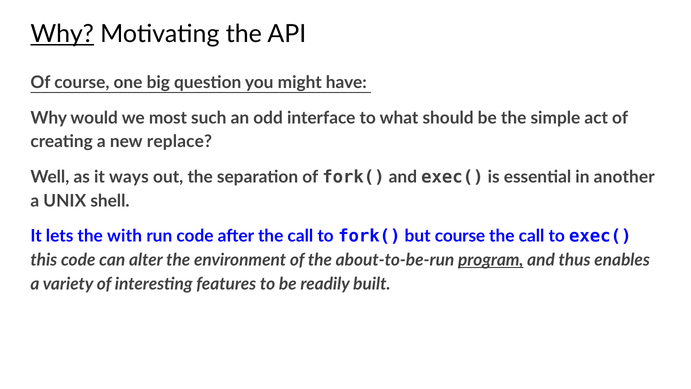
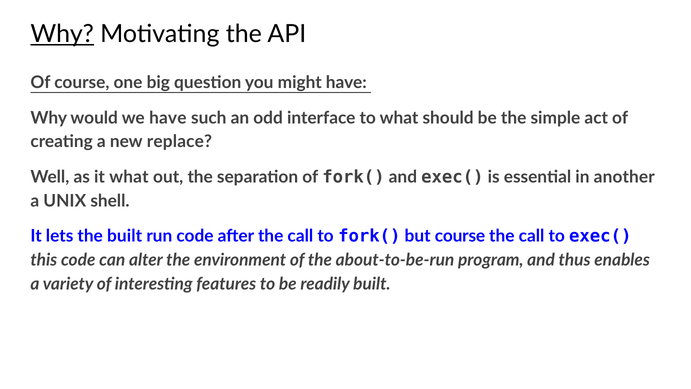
we most: most -> have
it ways: ways -> what
the with: with -> built
program underline: present -> none
